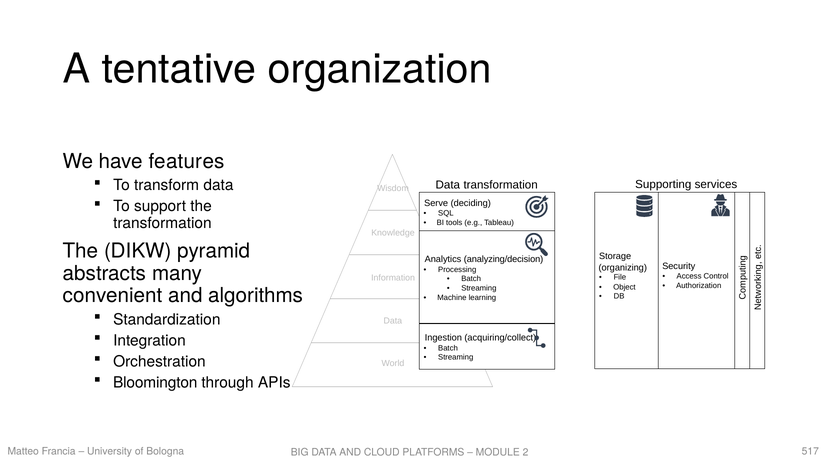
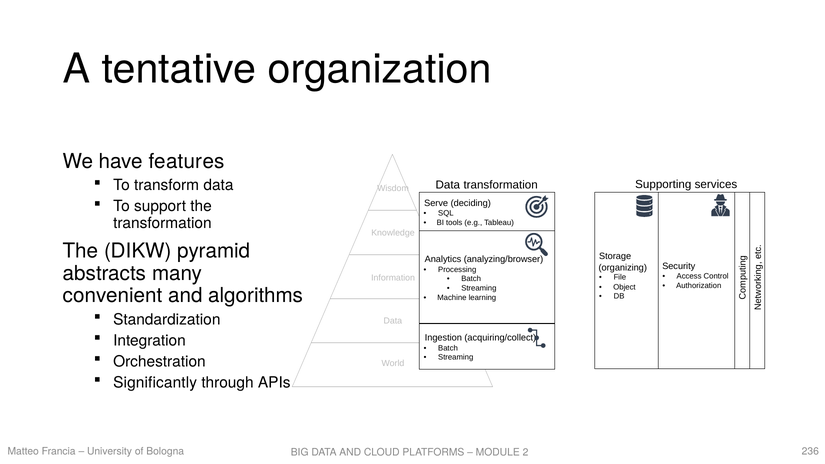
analyzing/decision: analyzing/decision -> analyzing/browser
Bloomington: Bloomington -> Significantly
517: 517 -> 236
